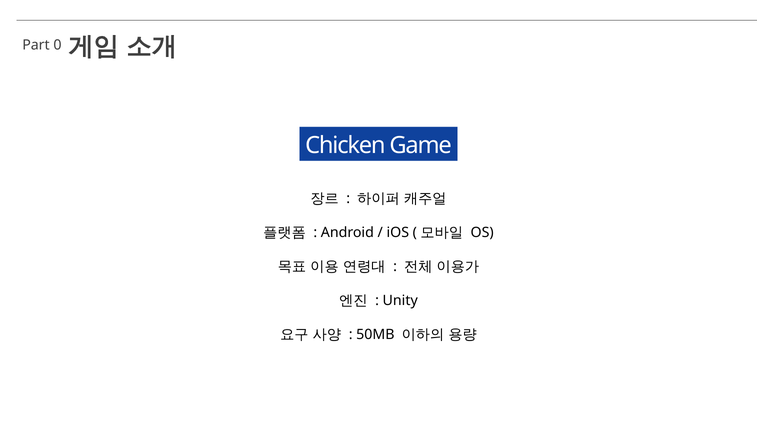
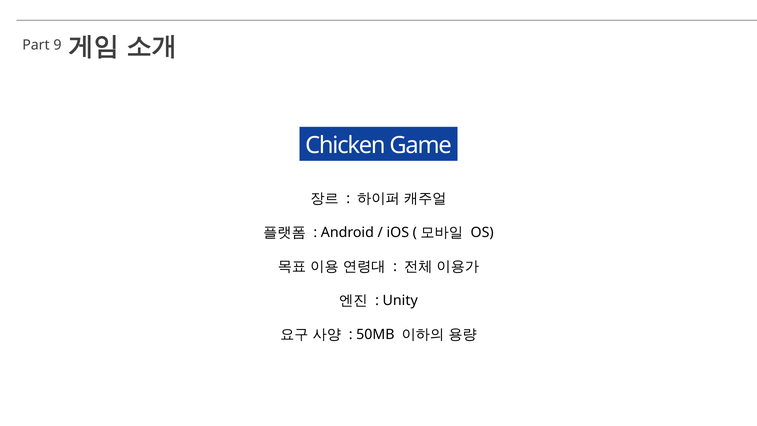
0: 0 -> 9
